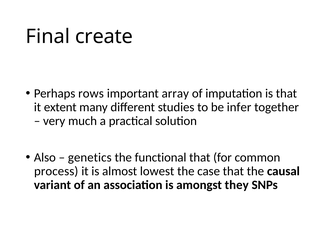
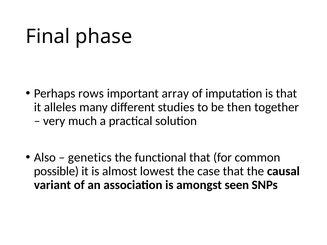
create: create -> phase
extent: extent -> alleles
infer: infer -> then
process: process -> possible
they: they -> seen
